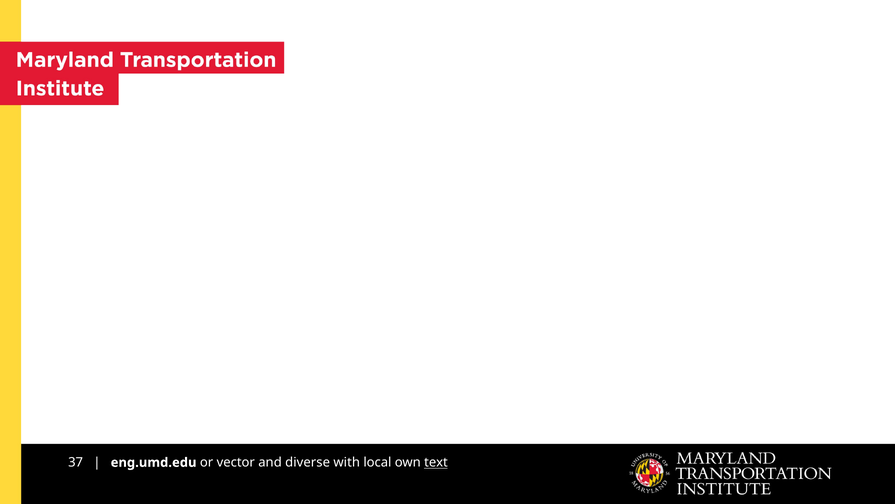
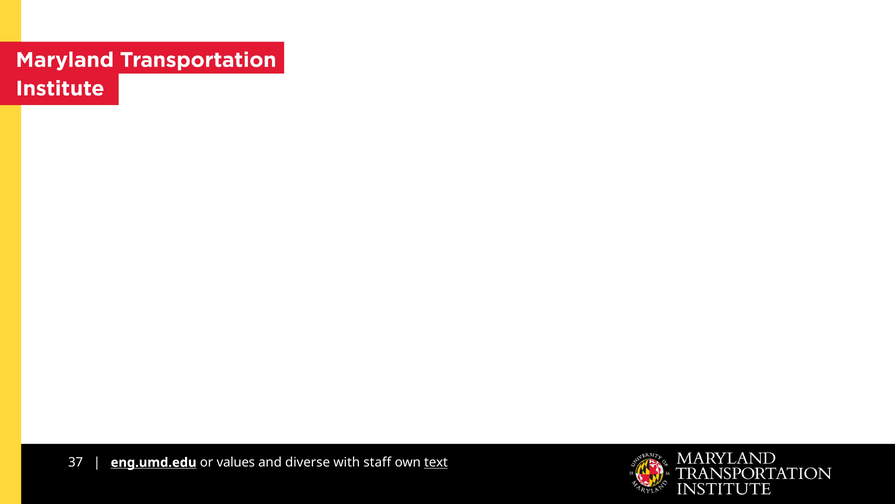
eng.umd.edu underline: none -> present
vector: vector -> values
local: local -> staff
